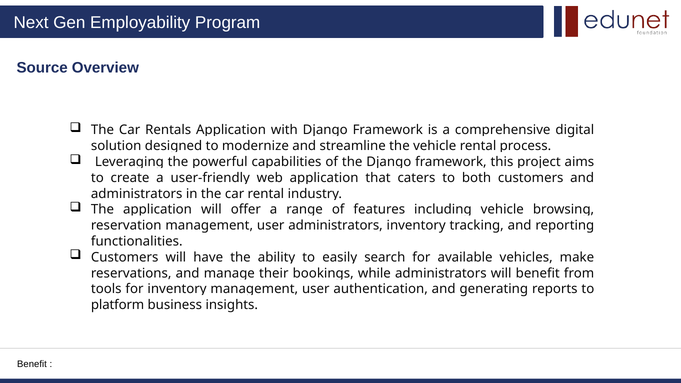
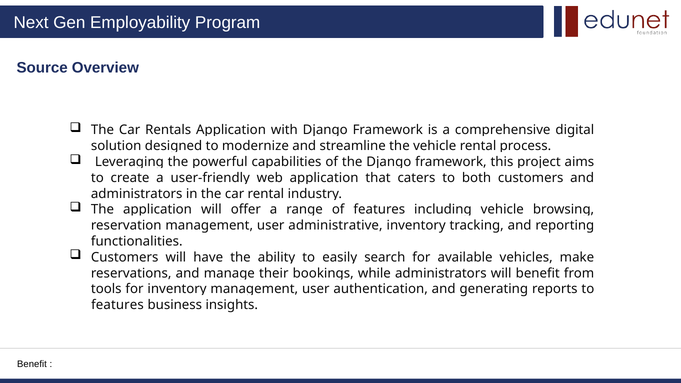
user administrators: administrators -> administrative
platform at (118, 305): platform -> features
